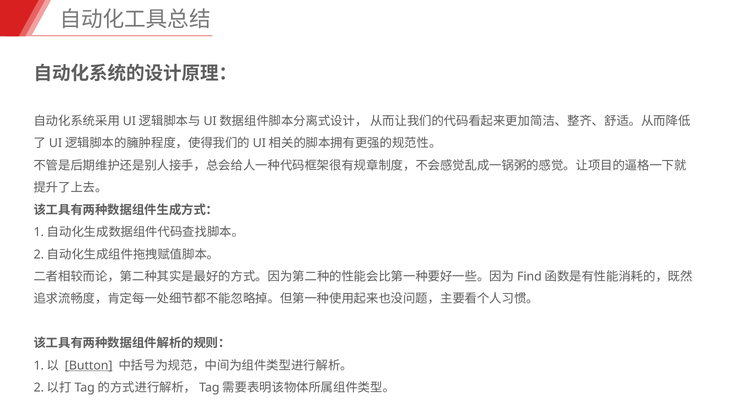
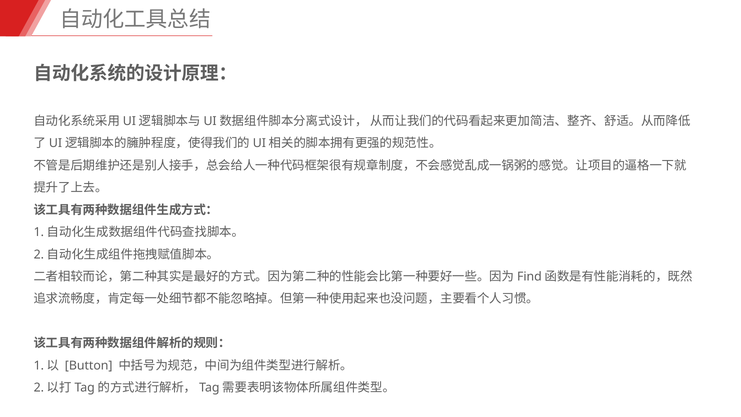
Button underline: present -> none
